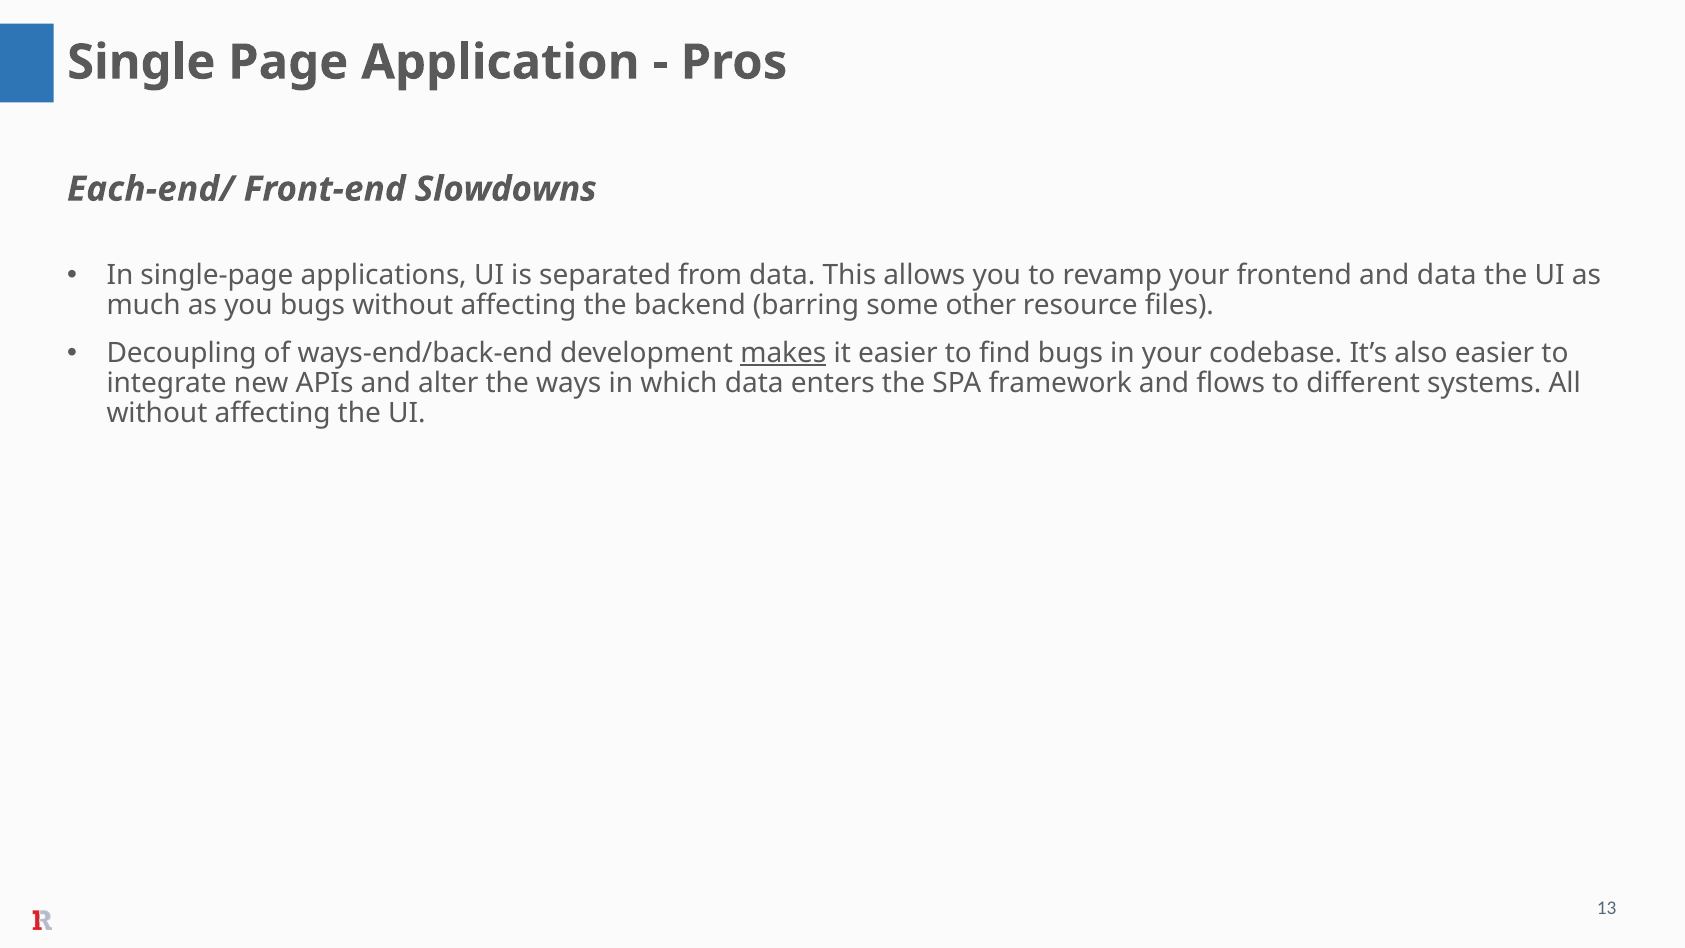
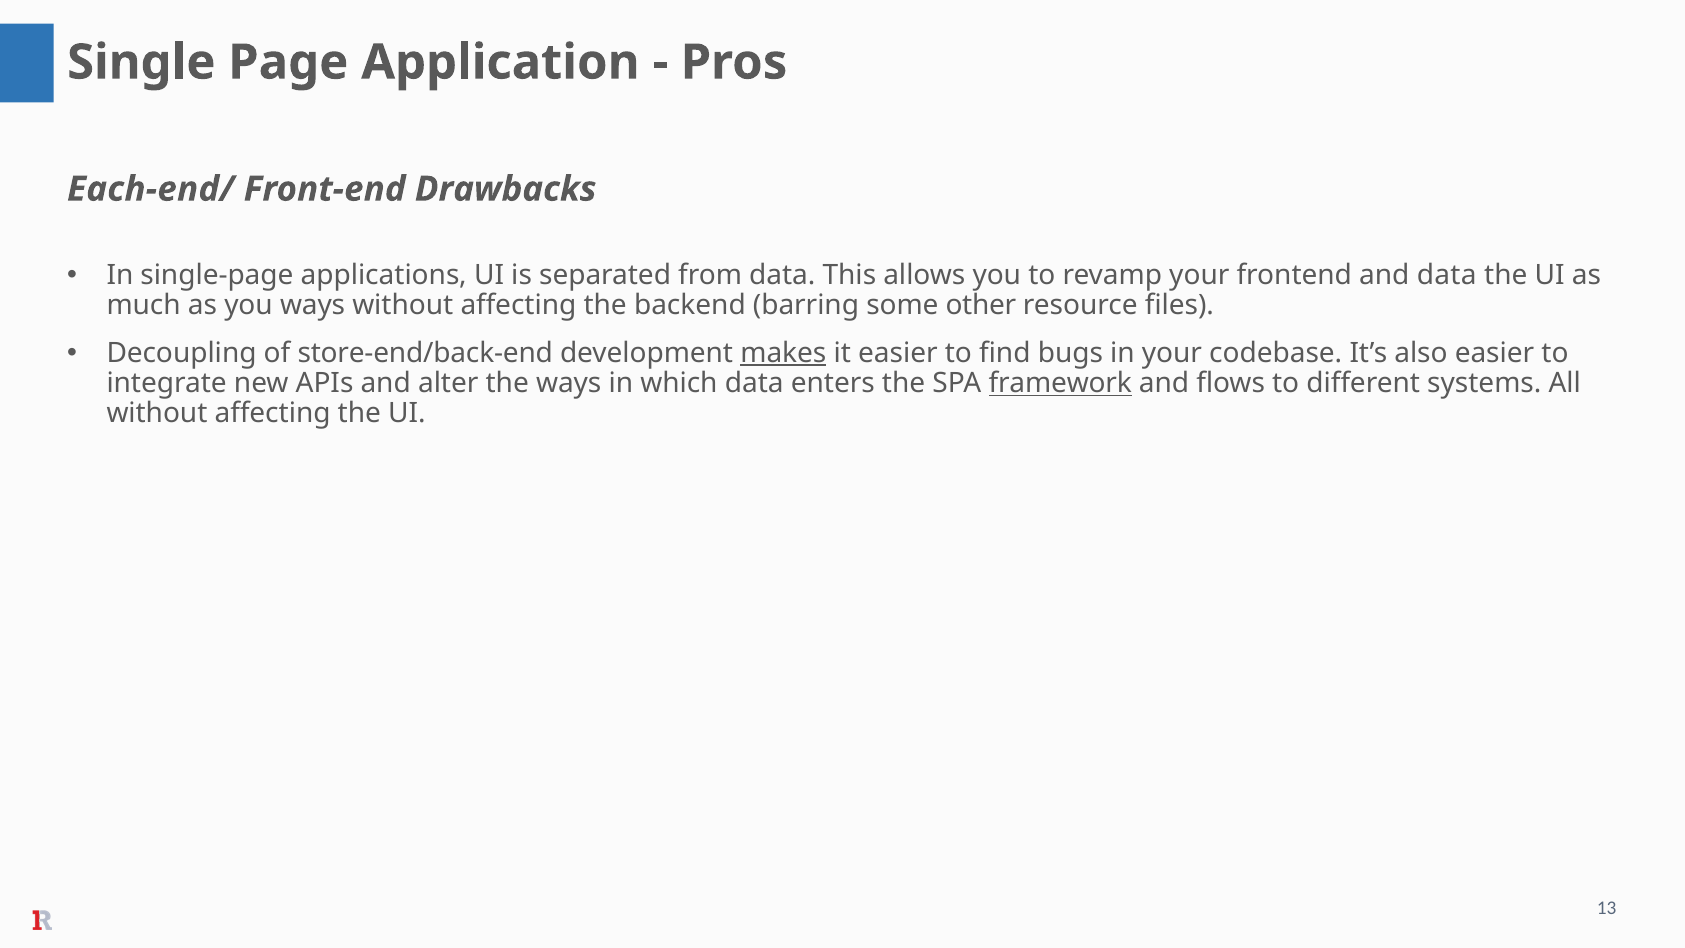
Slowdowns: Slowdowns -> Drawbacks
you bugs: bugs -> ways
ways-end/back-end: ways-end/back-end -> store-end/back-end
framework underline: none -> present
